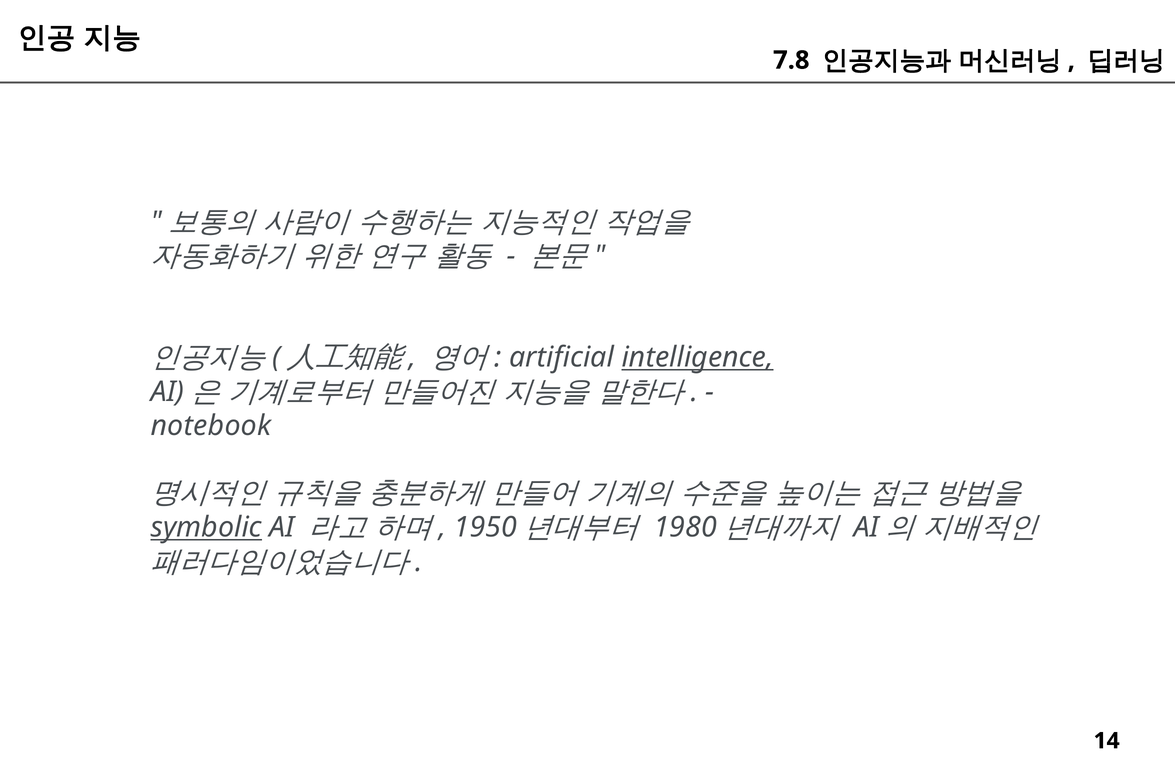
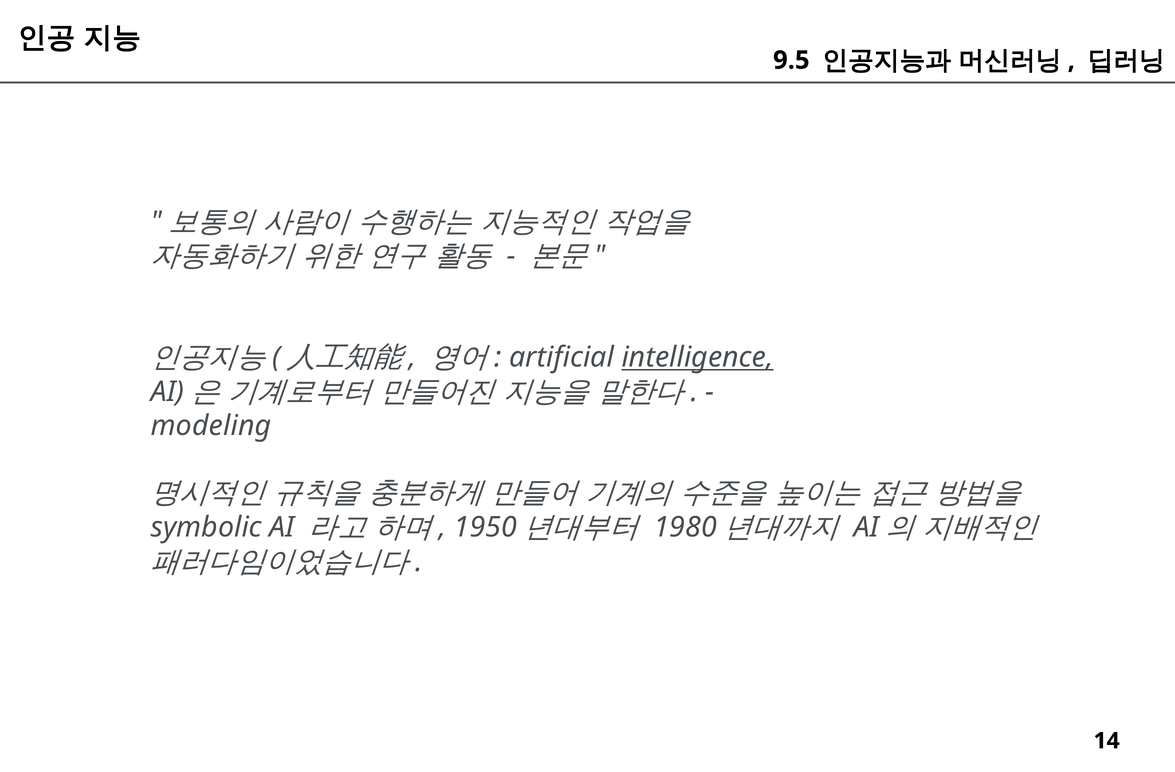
7.8: 7.8 -> 9.5
notebook: notebook -> modeling
symbolic underline: present -> none
